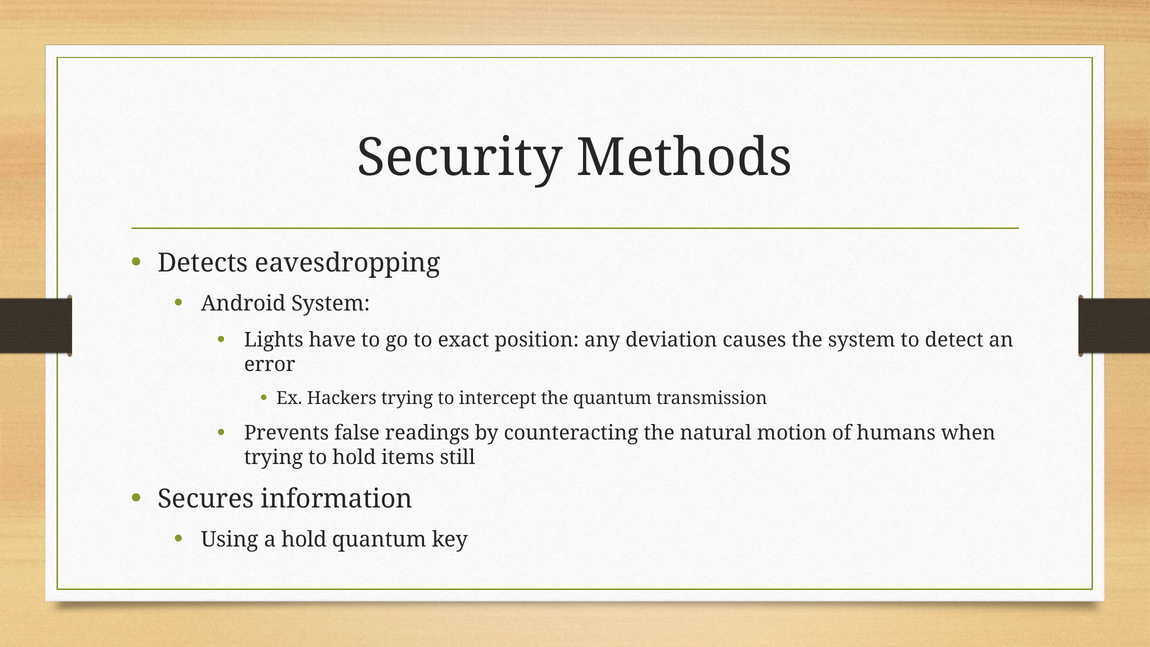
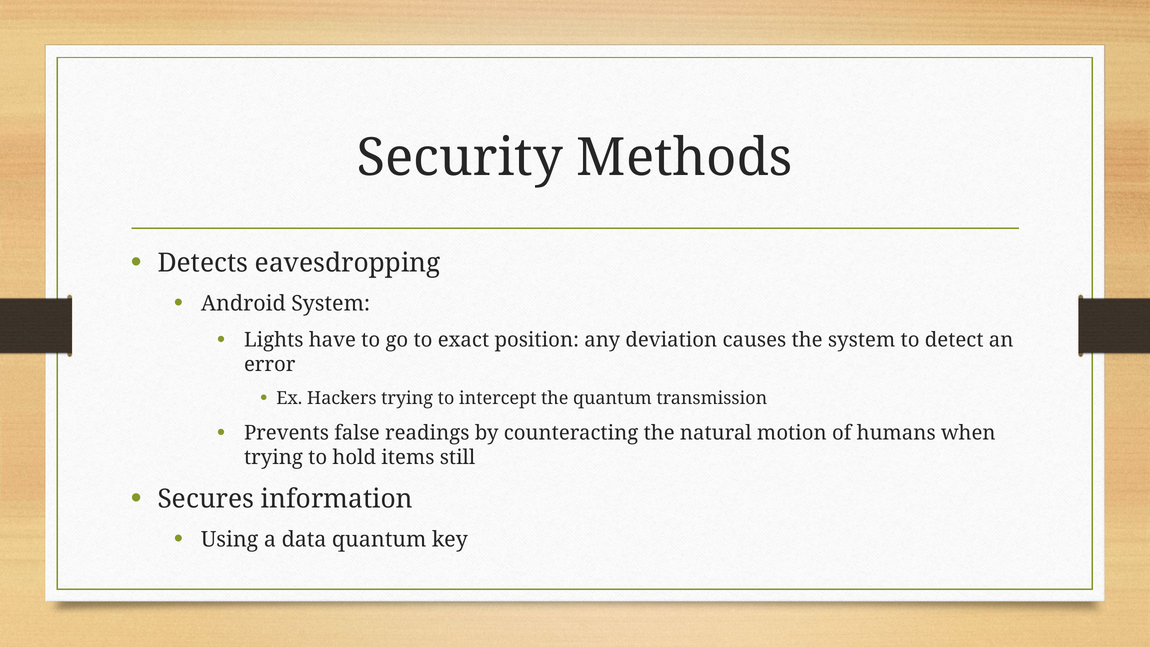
a hold: hold -> data
